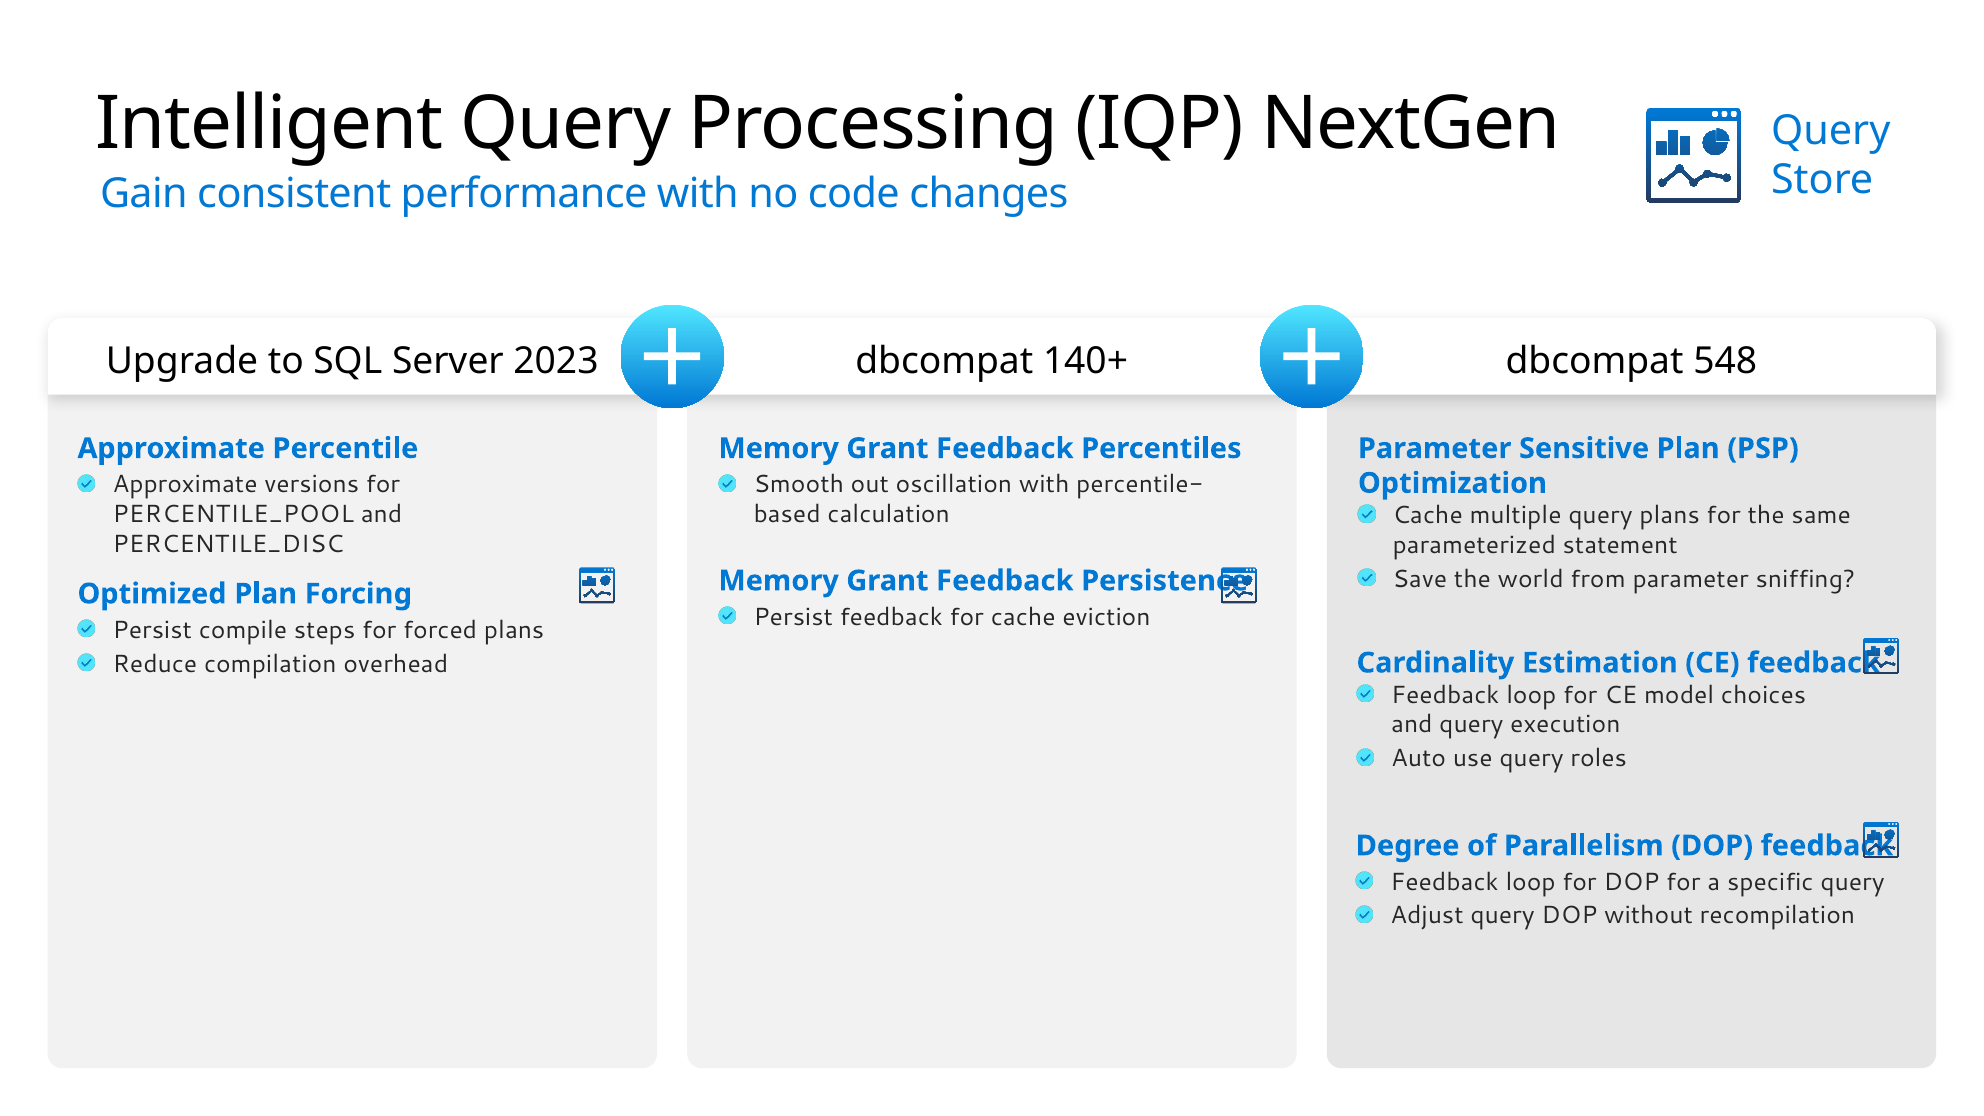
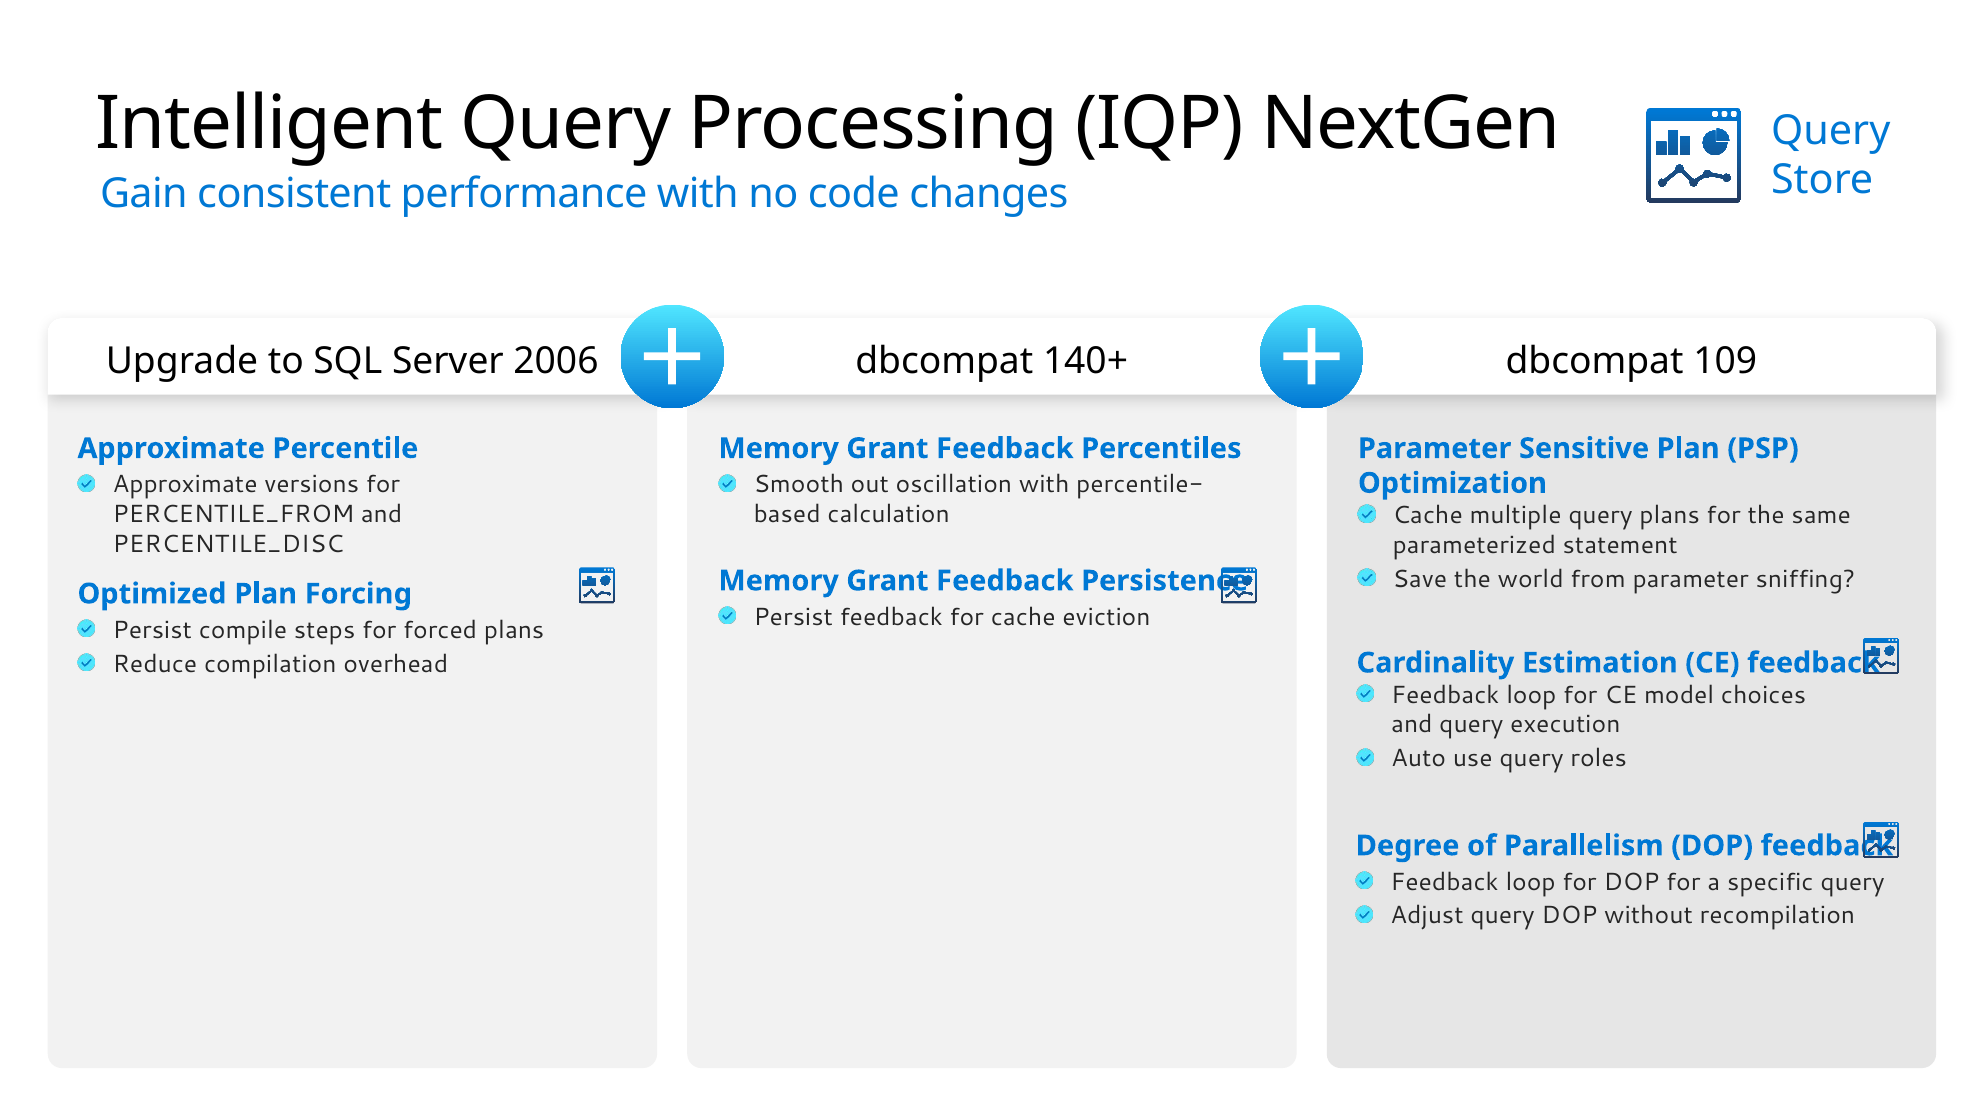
2023: 2023 -> 2006
548: 548 -> 109
PERCENTILE_POOL: PERCENTILE_POOL -> PERCENTILE_FROM
